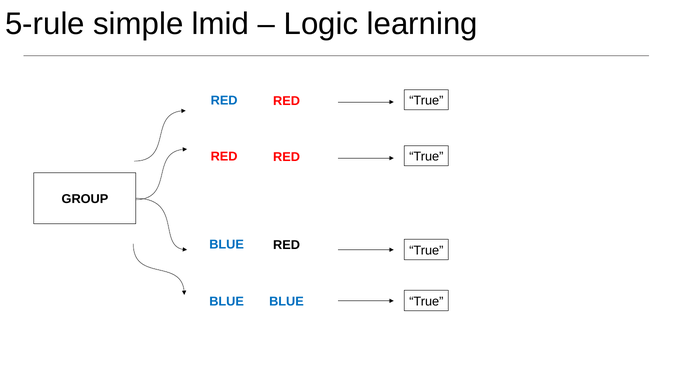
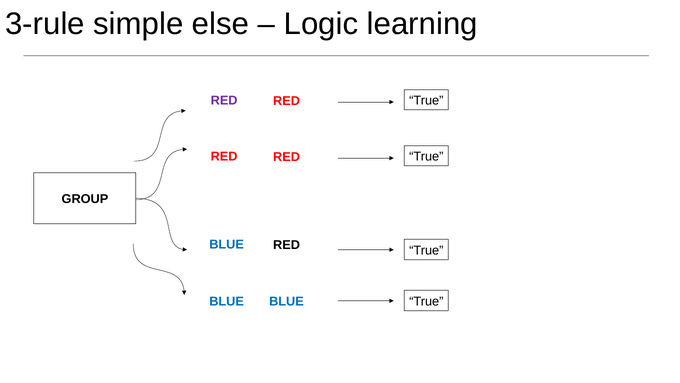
5-rule: 5-rule -> 3-rule
lmid: lmid -> else
RED at (224, 100) colour: blue -> purple
